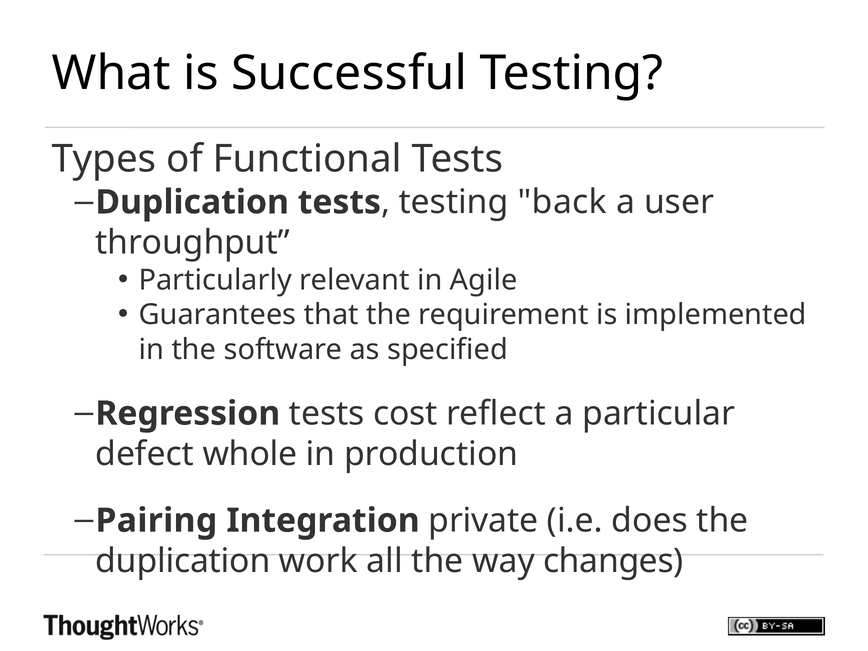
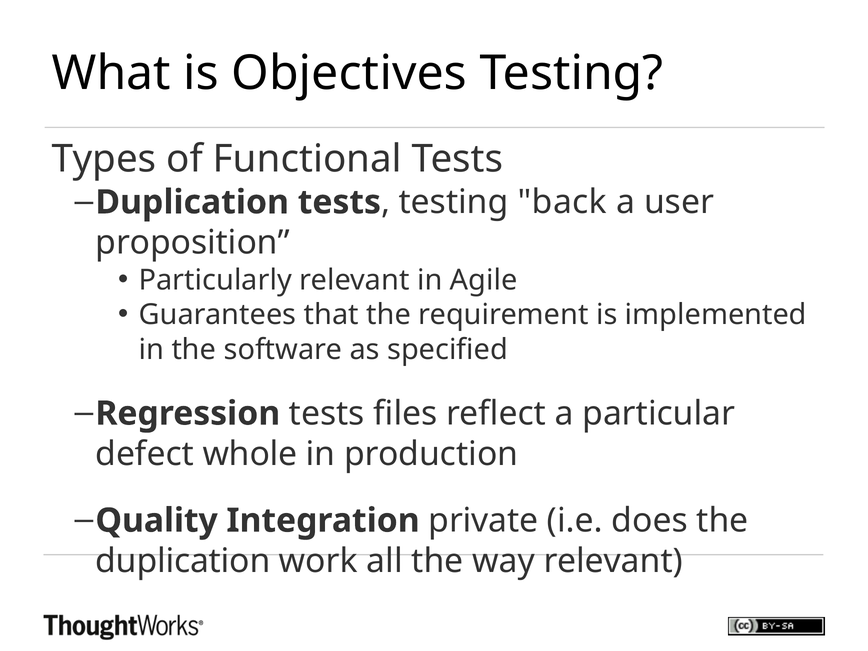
Successful: Successful -> Objectives
throughput: throughput -> proposition
cost: cost -> files
Pairing: Pairing -> Quality
way changes: changes -> relevant
